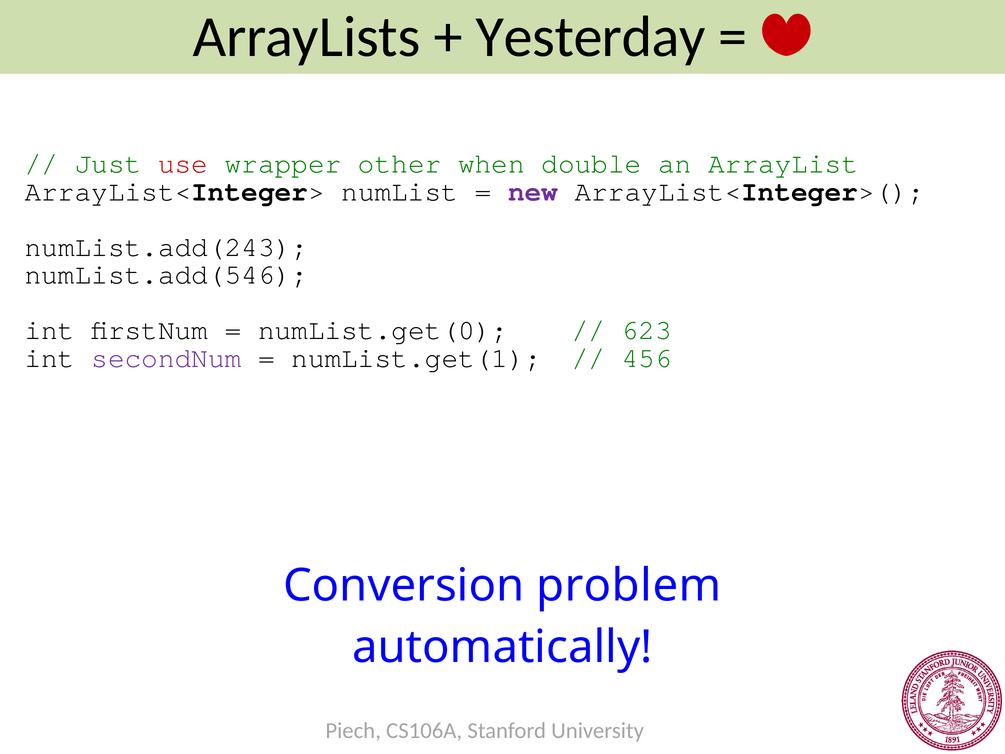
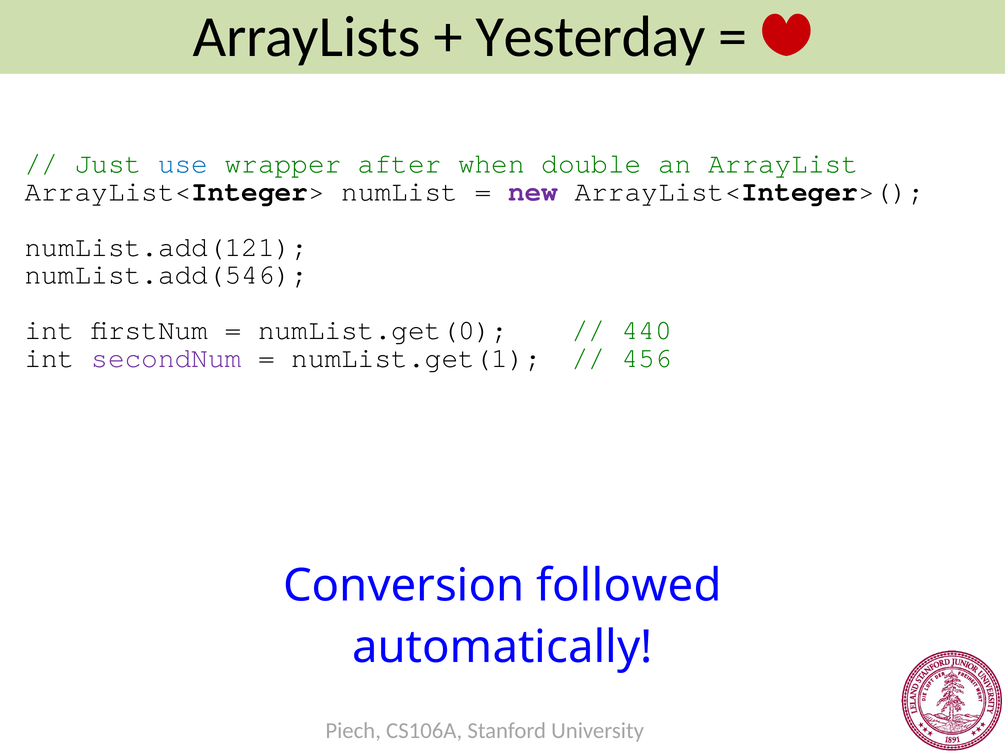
use colour: red -> blue
other: other -> after
numList.add(243: numList.add(243 -> numList.add(121
623: 623 -> 440
problem: problem -> followed
